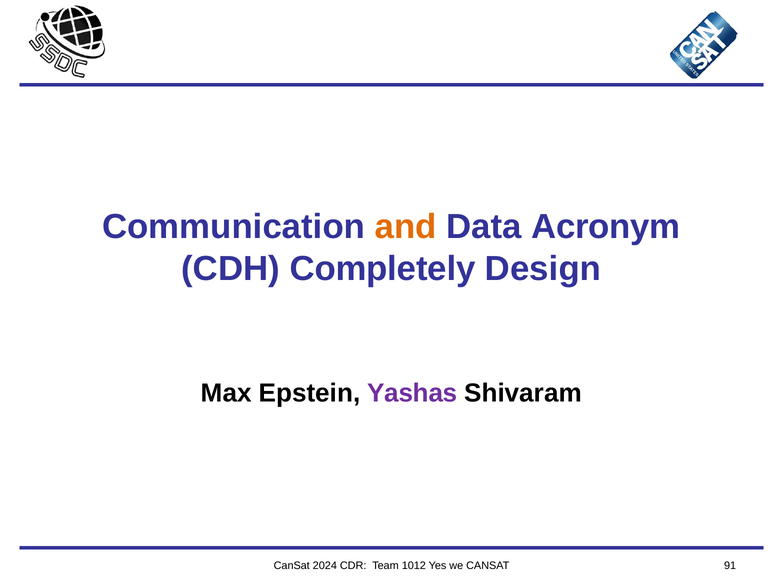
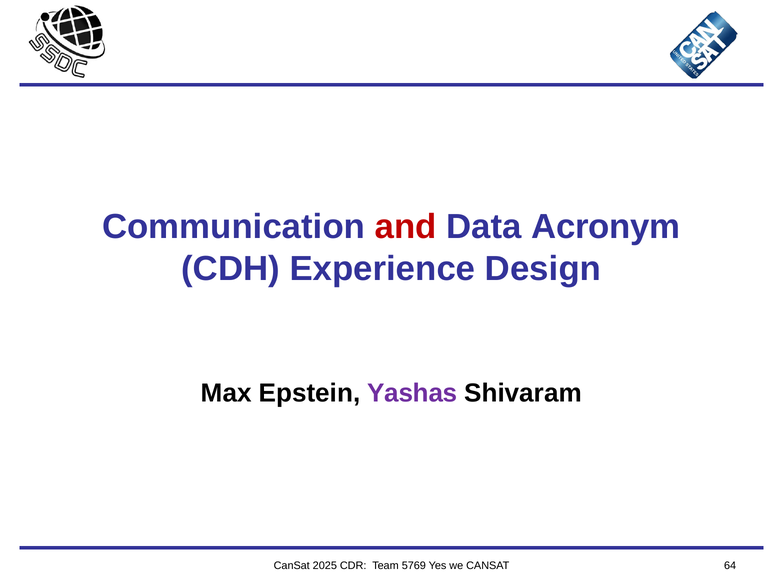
and colour: orange -> red
Completely: Completely -> Experience
2024: 2024 -> 2025
1012: 1012 -> 5769
91: 91 -> 64
